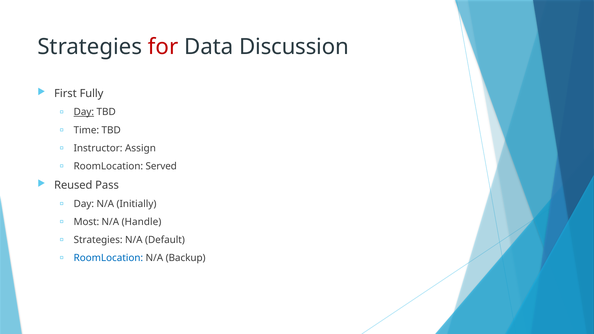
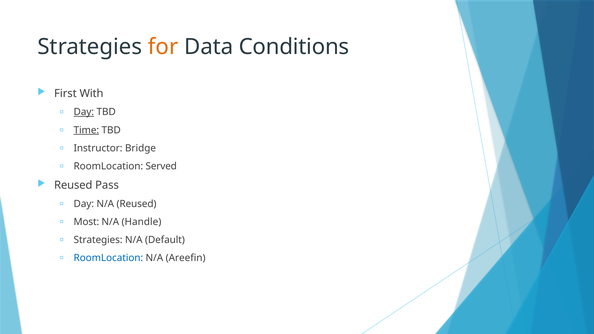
for colour: red -> orange
Discussion: Discussion -> Conditions
Fully: Fully -> With
Time underline: none -> present
Assign: Assign -> Bridge
N/A Initially: Initially -> Reused
Backup: Backup -> Areefin
